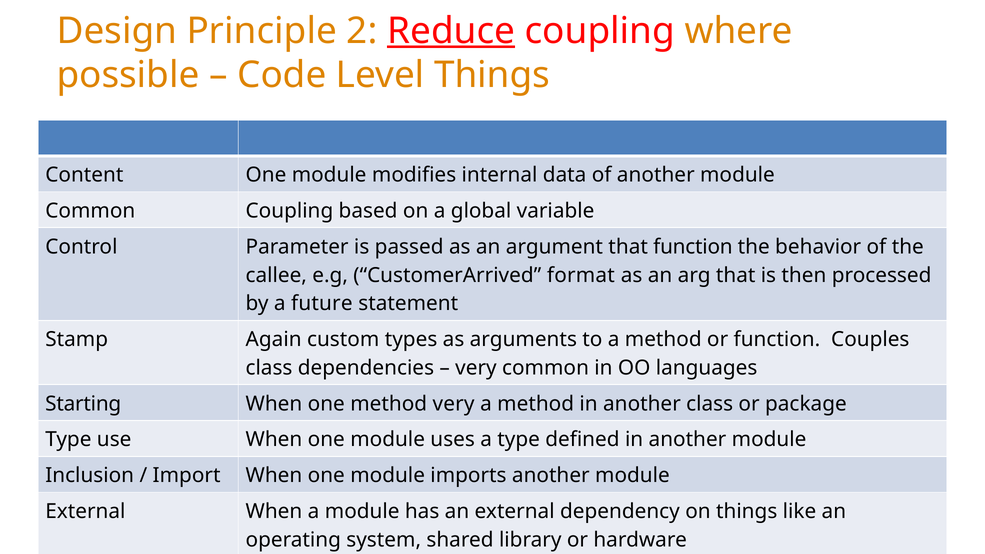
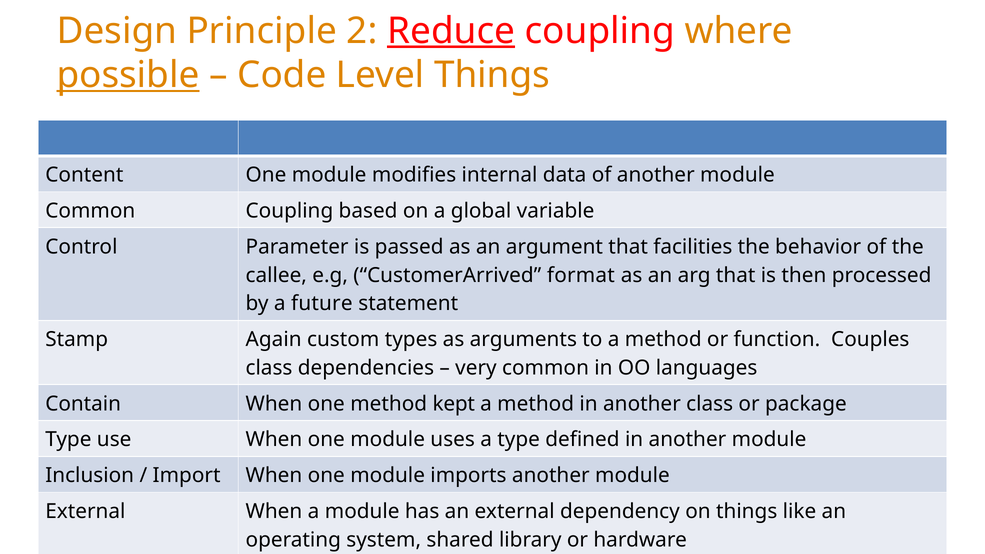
possible underline: none -> present
that function: function -> facilities
Starting: Starting -> Contain
method very: very -> kept
